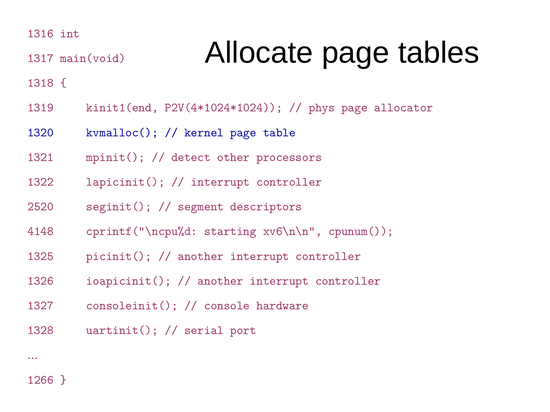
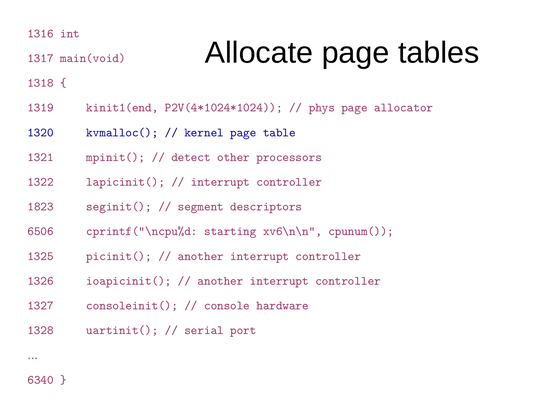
2520: 2520 -> 1823
4148: 4148 -> 6506
1266: 1266 -> 6340
